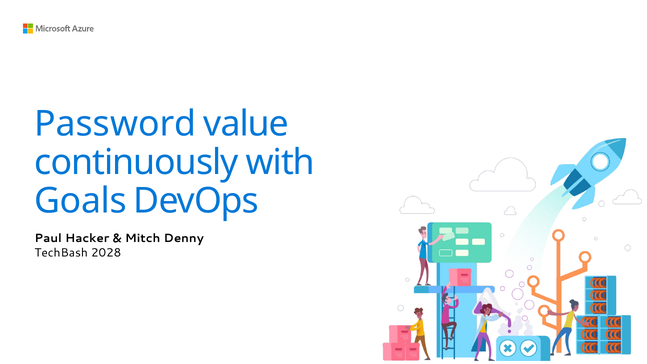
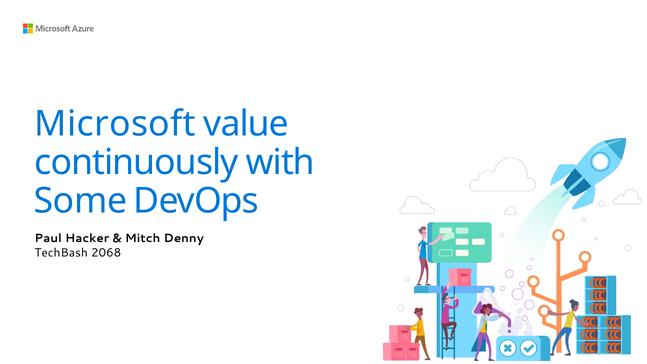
Password: Password -> Microsoft
Goals: Goals -> Some
2028: 2028 -> 2068
